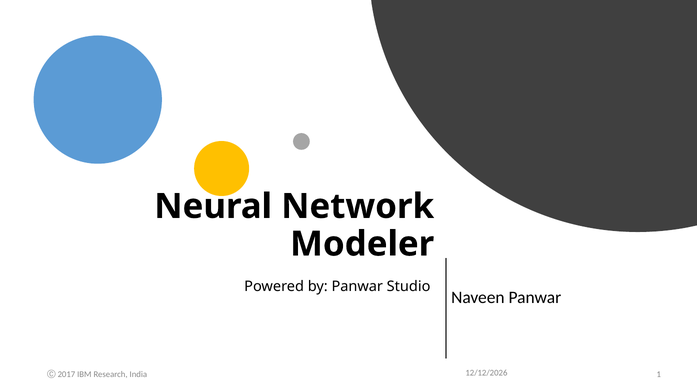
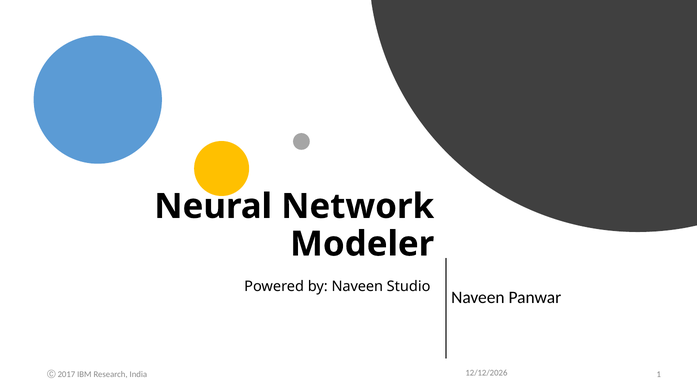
by Panwar: Panwar -> Naveen
